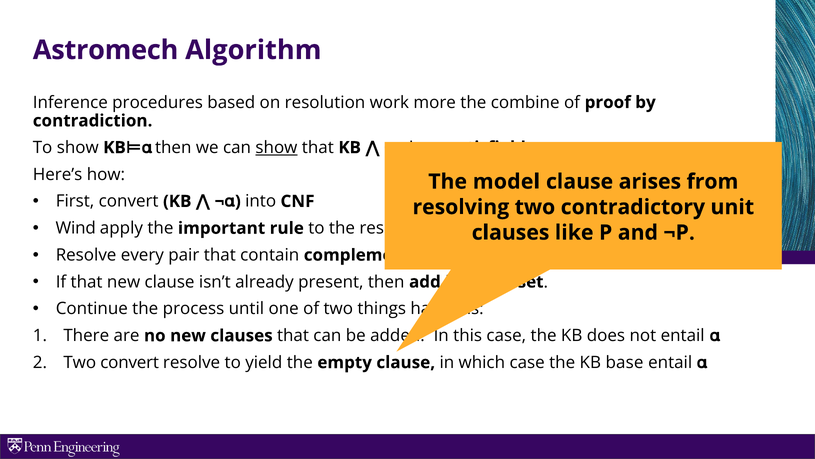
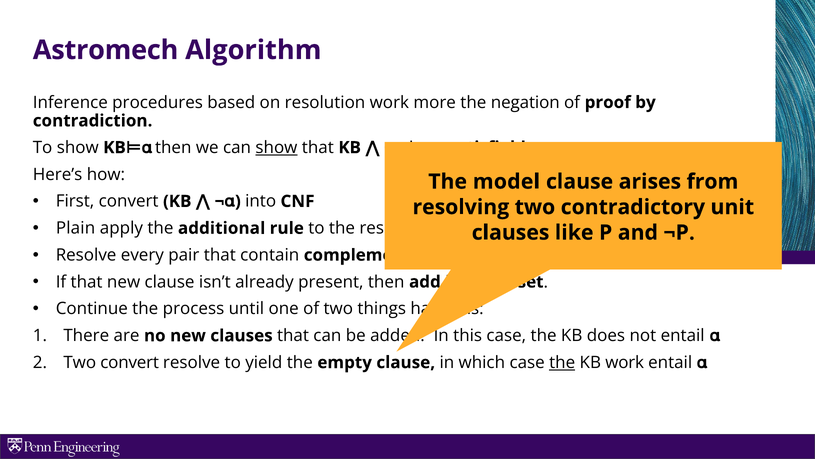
combine: combine -> negation
Wind: Wind -> Plain
important: important -> additional
the at (562, 362) underline: none -> present
KB base: base -> work
